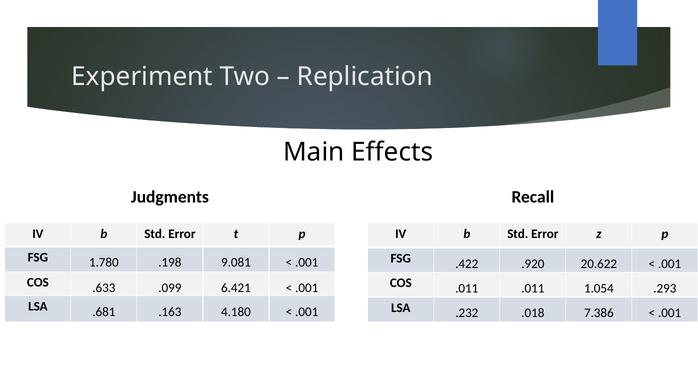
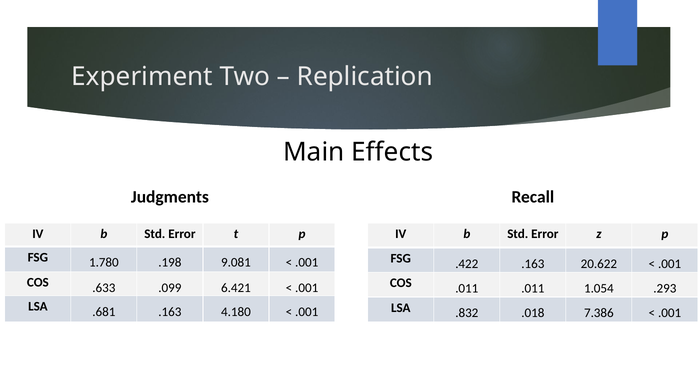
.422 .920: .920 -> .163
.232: .232 -> .832
